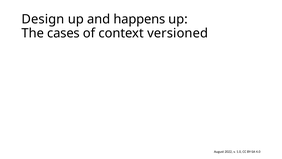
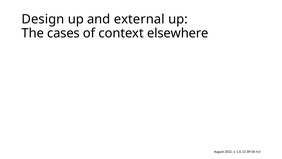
happens: happens -> external
versioned: versioned -> elsewhere
